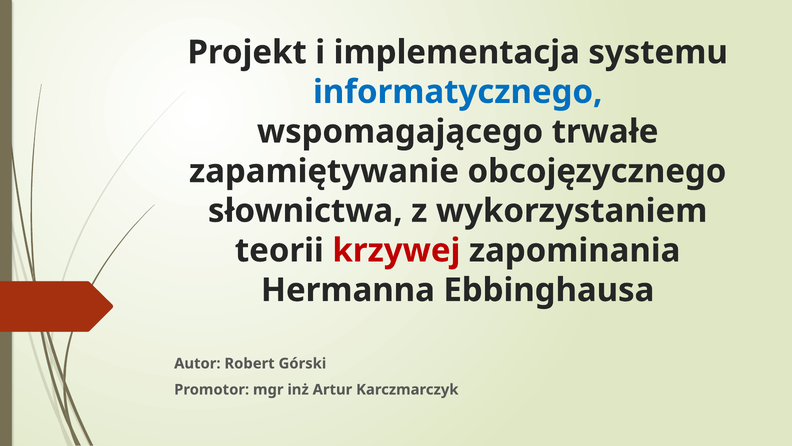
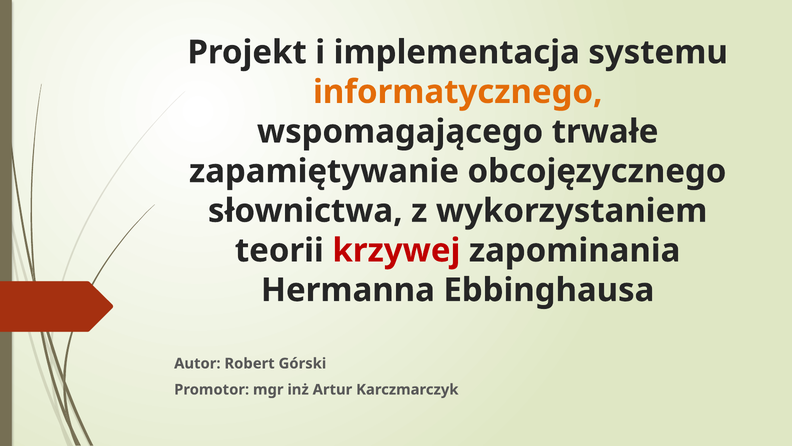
informatycznego colour: blue -> orange
